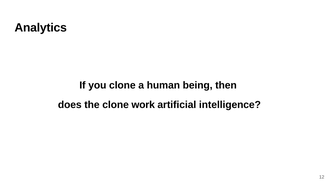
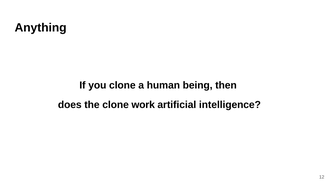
Analytics: Analytics -> Anything
